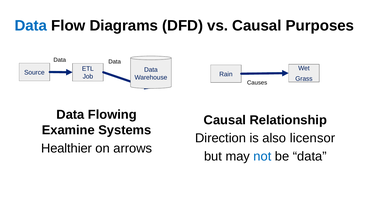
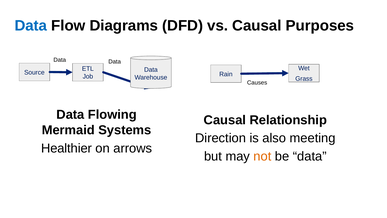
Examine: Examine -> Mermaid
licensor: licensor -> meeting
not colour: blue -> orange
